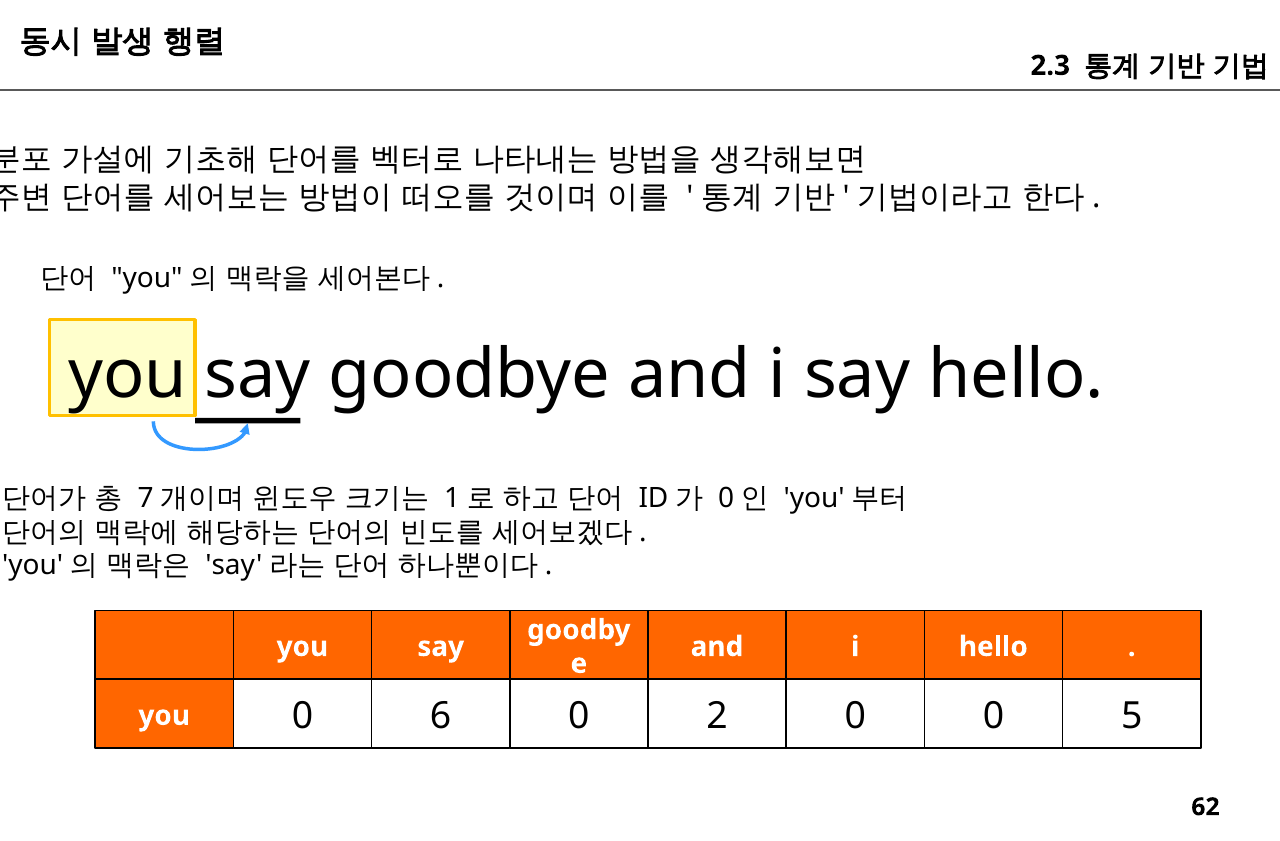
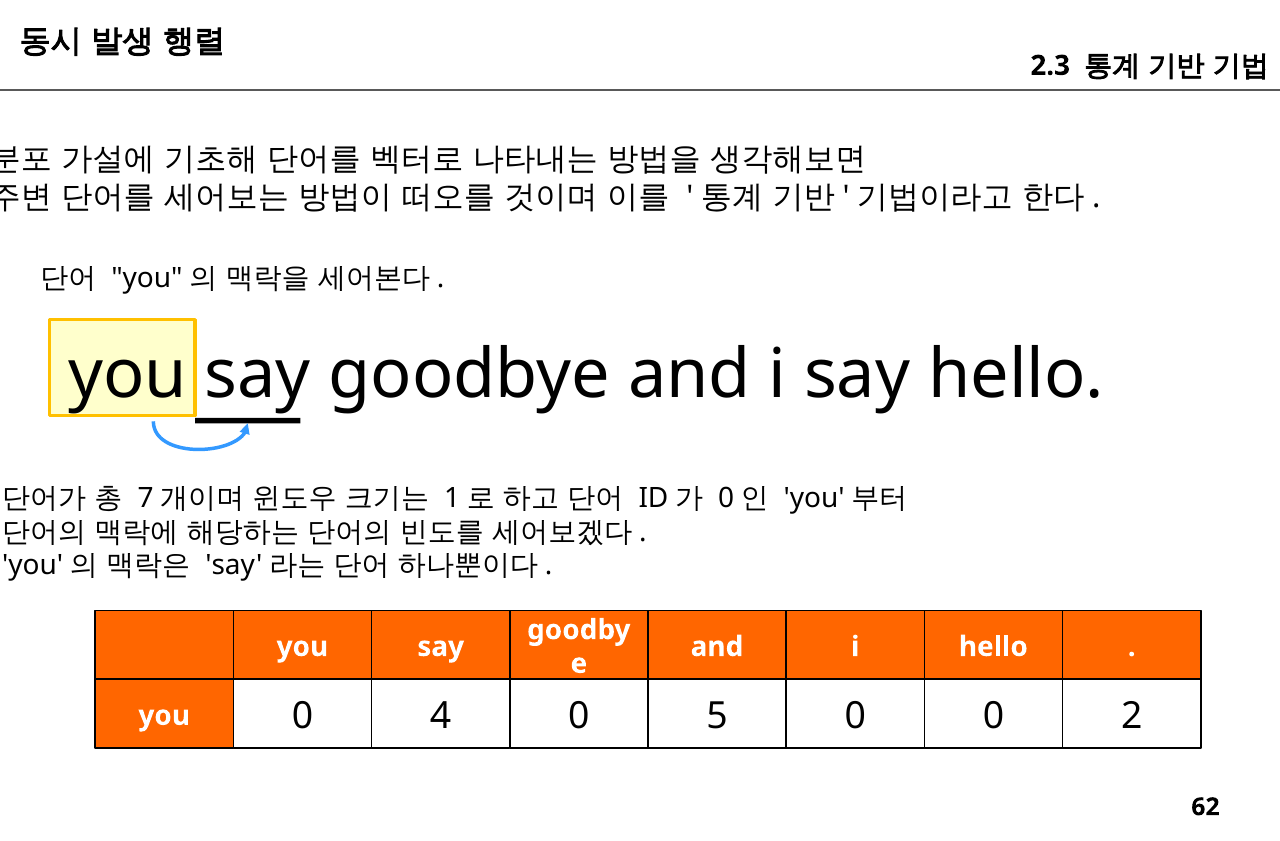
6: 6 -> 4
2: 2 -> 5
5: 5 -> 2
